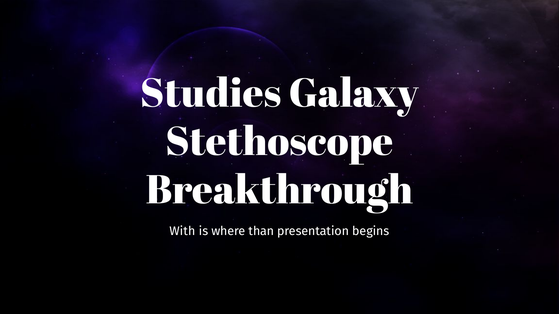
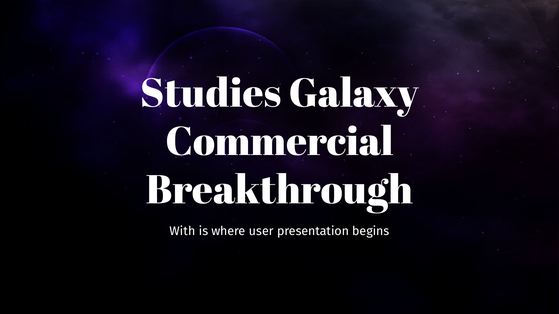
Stethoscope: Stethoscope -> Commercial
than: than -> user
